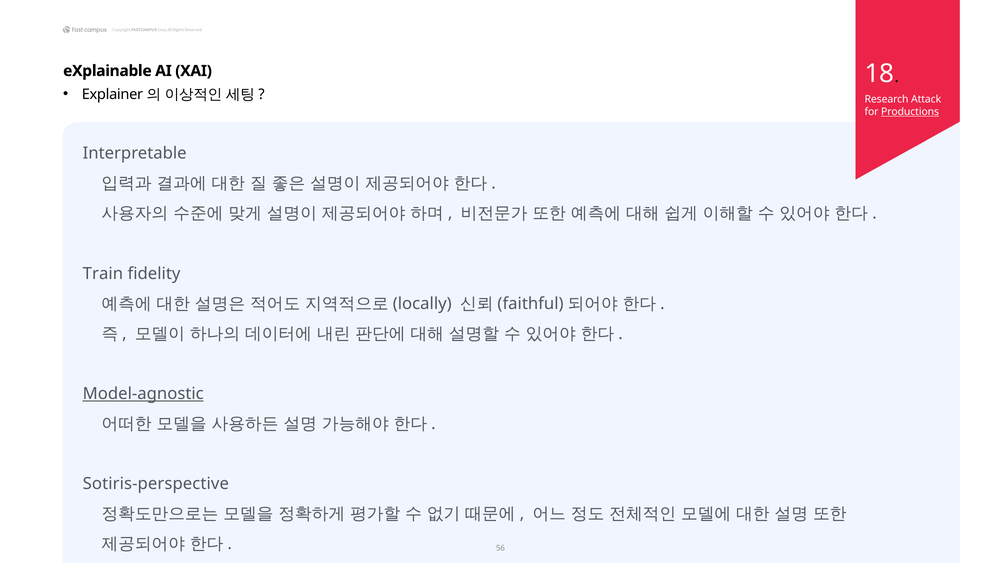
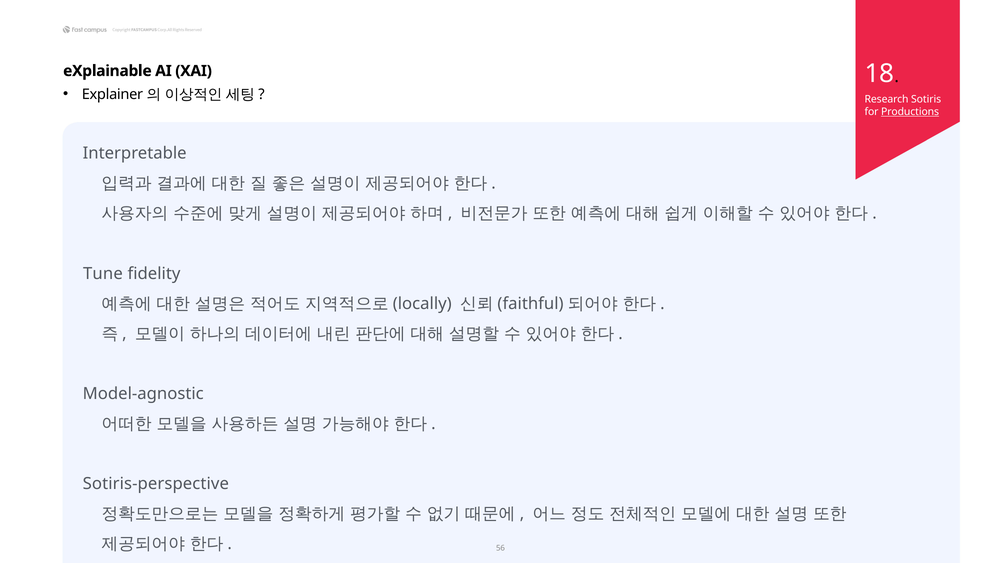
Attack: Attack -> Sotiris
Train: Train -> Tune
Model-agnostic underline: present -> none
